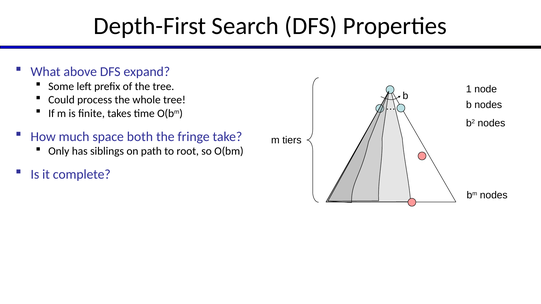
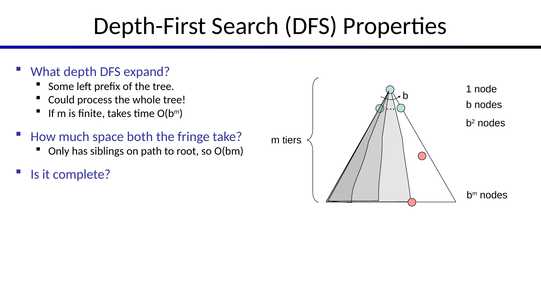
above: above -> depth
